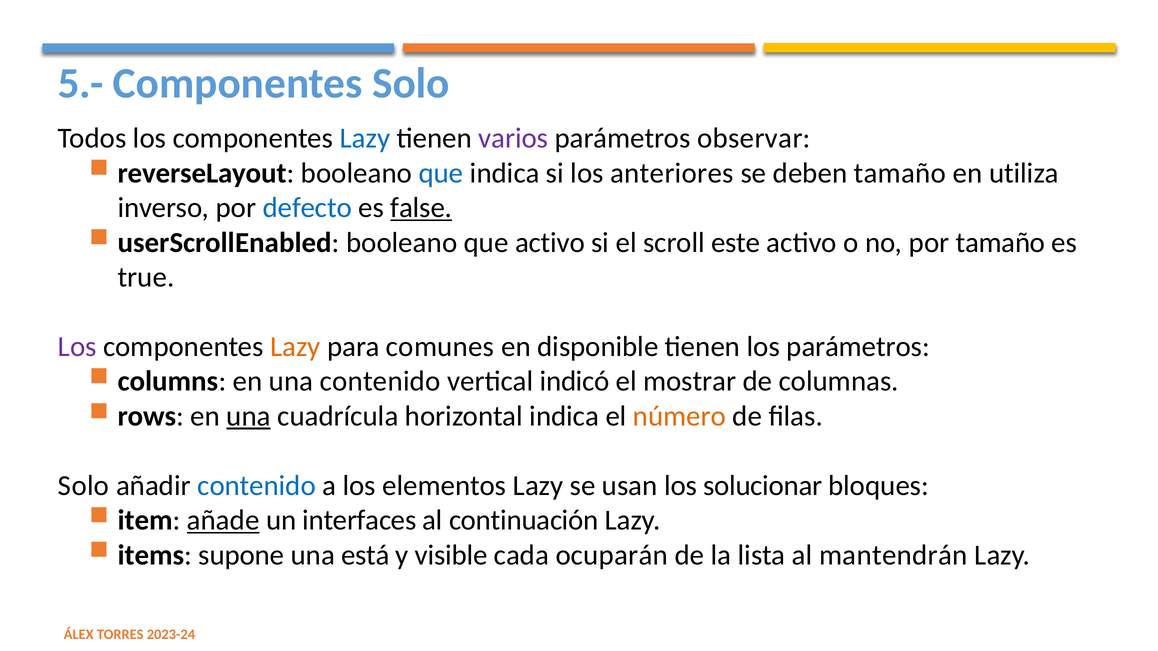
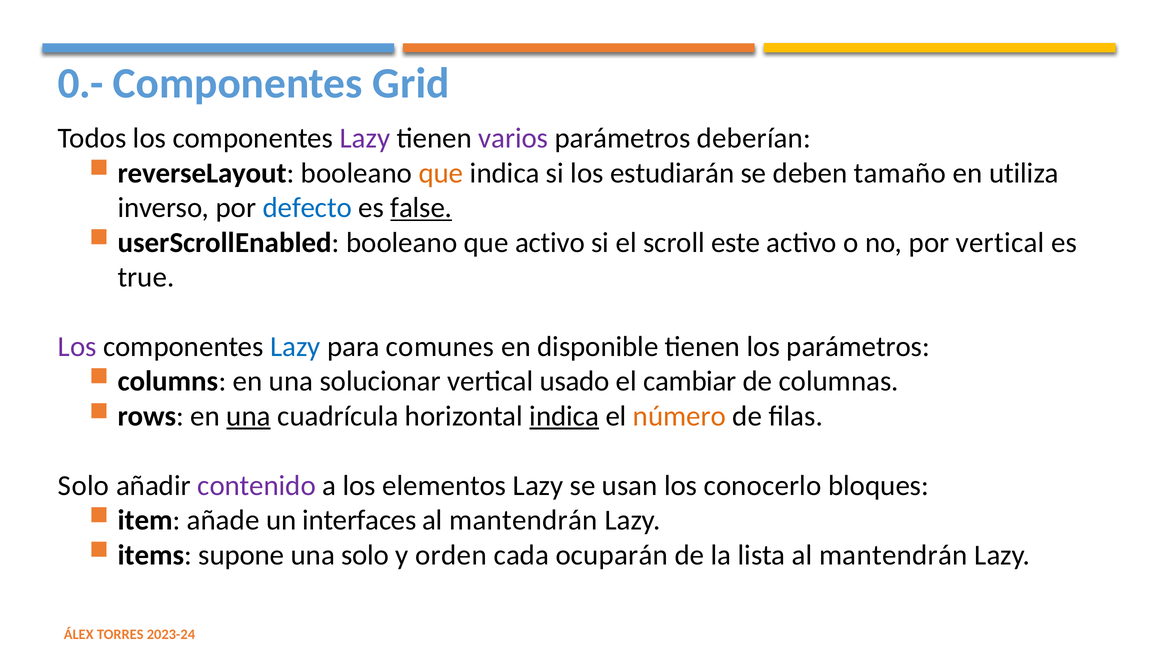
5.-: 5.- -> 0.-
Componentes Solo: Solo -> Grid
Lazy at (365, 138) colour: blue -> purple
observar: observar -> deberían
que at (441, 173) colour: blue -> orange
anteriores: anteriores -> estudiarán
por tamaño: tamaño -> vertical
Lazy at (295, 347) colour: orange -> blue
una contenido: contenido -> solucionar
indicó: indicó -> usado
mostrar: mostrar -> cambiar
indica at (564, 416) underline: none -> present
contenido at (257, 486) colour: blue -> purple
solucionar: solucionar -> conocerlo
añade underline: present -> none
continuación at (524, 521): continuación -> mantendrán
una está: está -> solo
visible: visible -> orden
